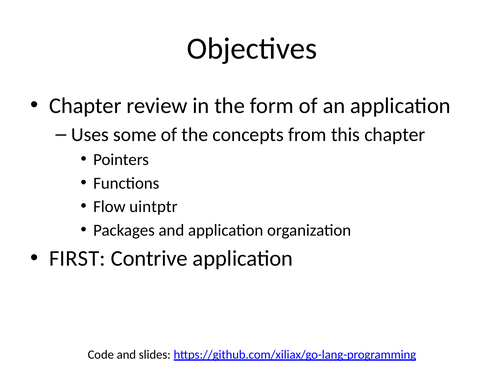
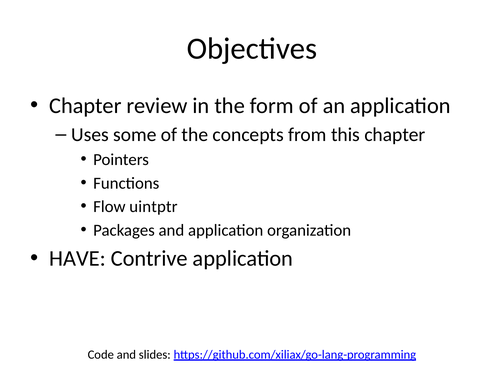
FIRST: FIRST -> HAVE
